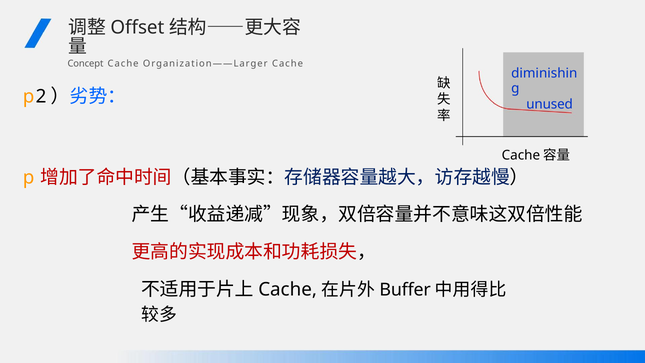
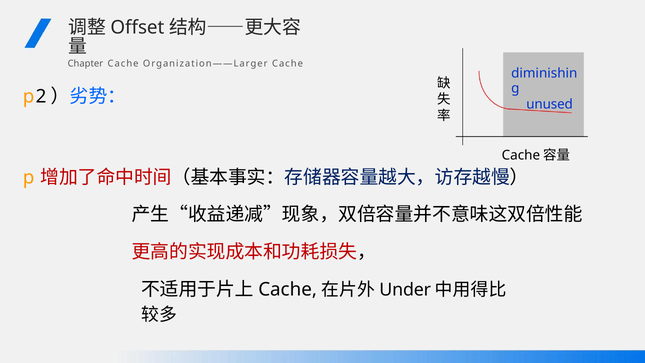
Concept: Concept -> Chapter
Buffer: Buffer -> Under
